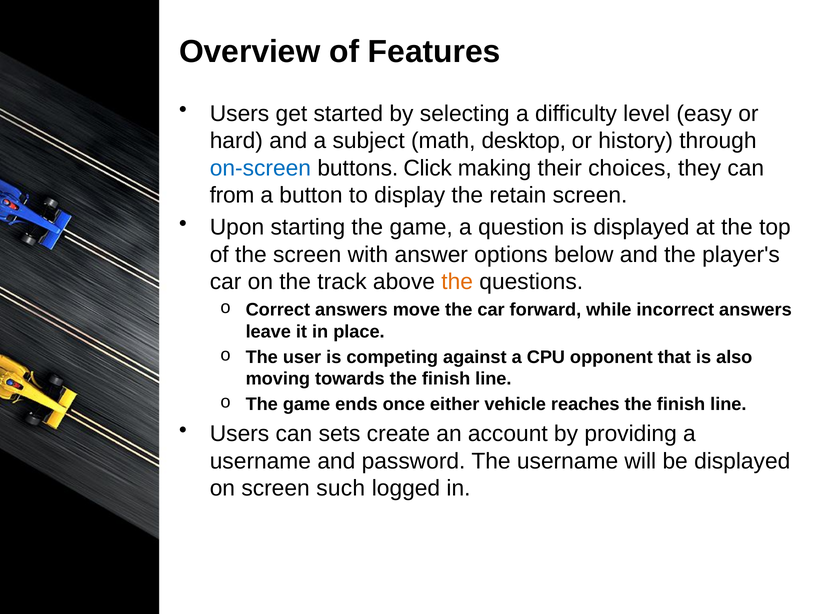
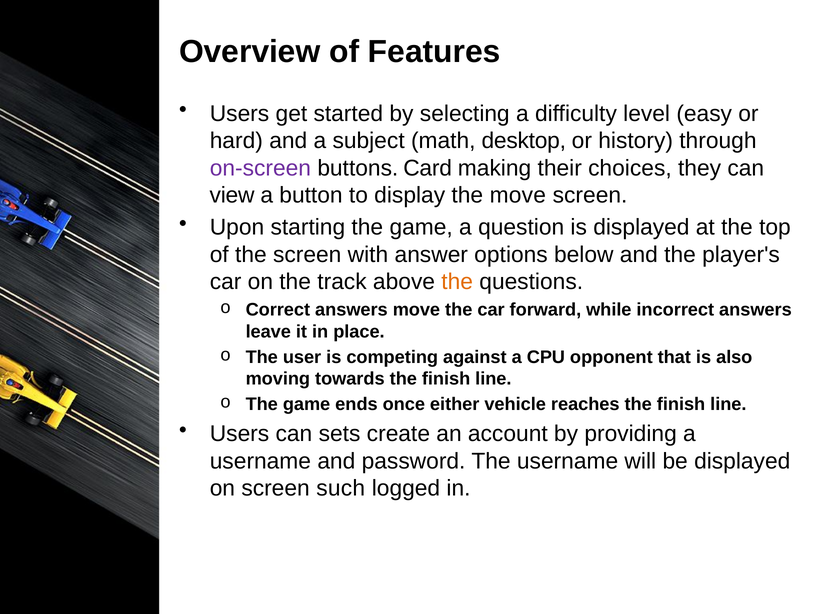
on-screen colour: blue -> purple
Click: Click -> Card
from: from -> view
the retain: retain -> move
